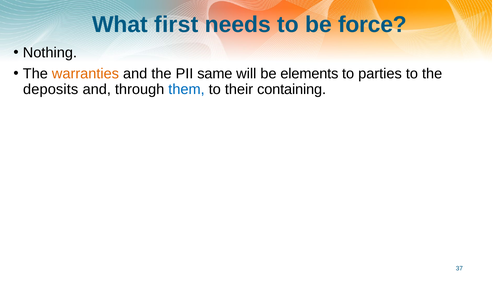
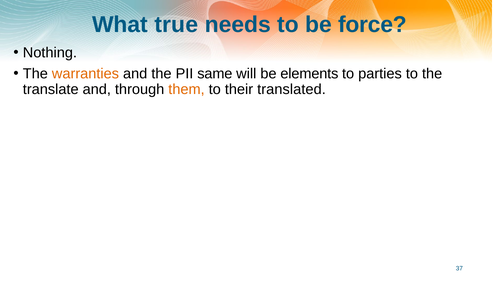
first: first -> true
deposits: deposits -> translate
them colour: blue -> orange
containing: containing -> translated
